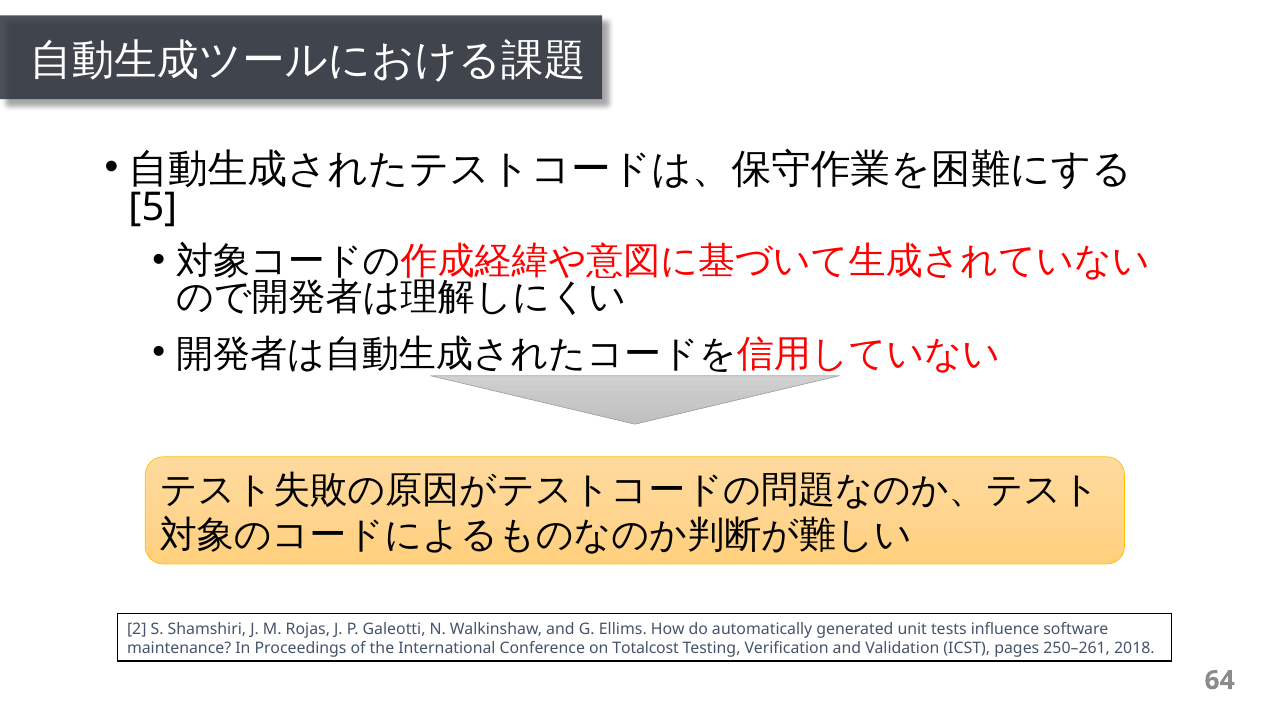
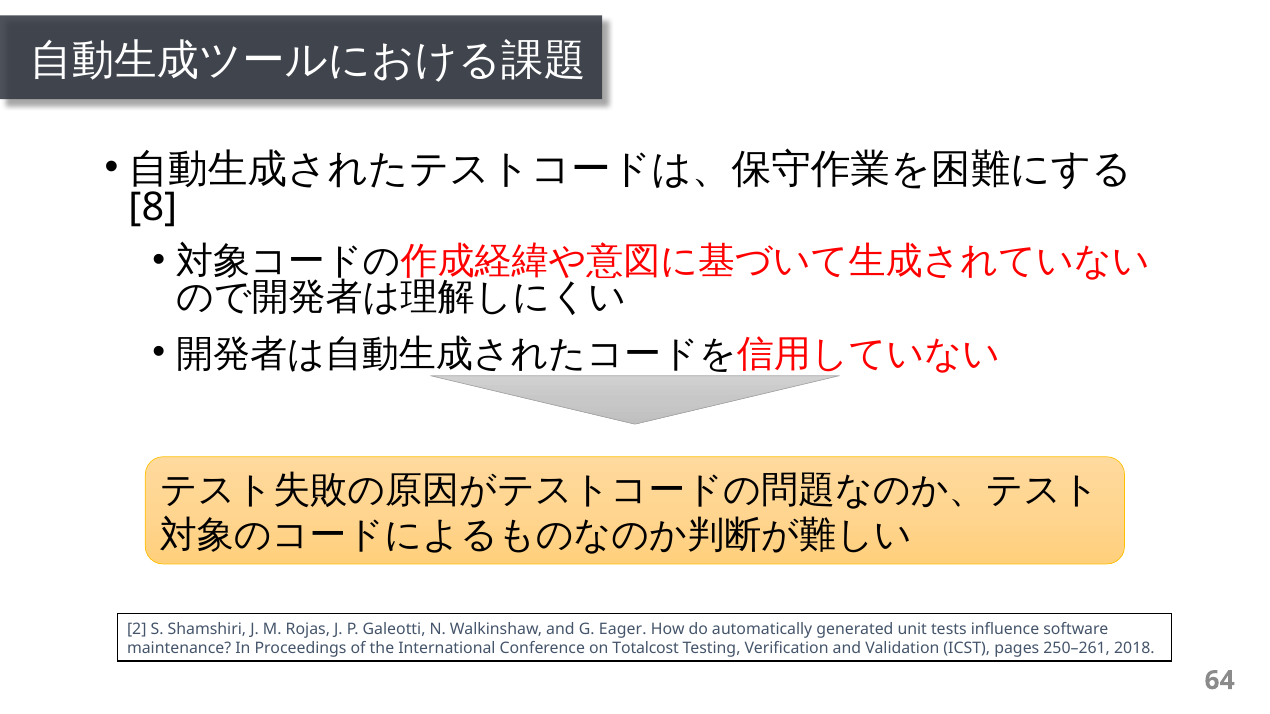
5: 5 -> 8
Ellims: Ellims -> Eager
